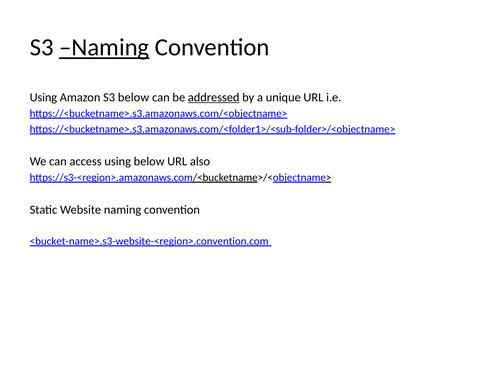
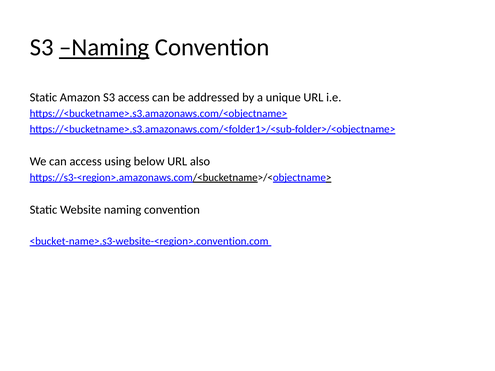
Using at (43, 97): Using -> Static
S3 below: below -> access
addressed underline: present -> none
